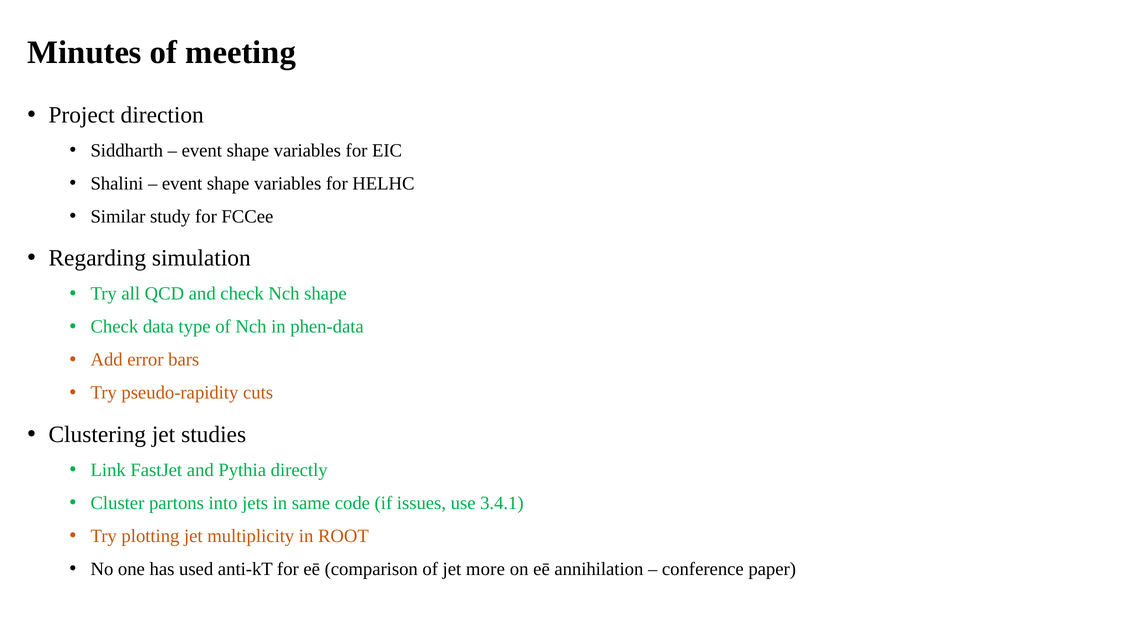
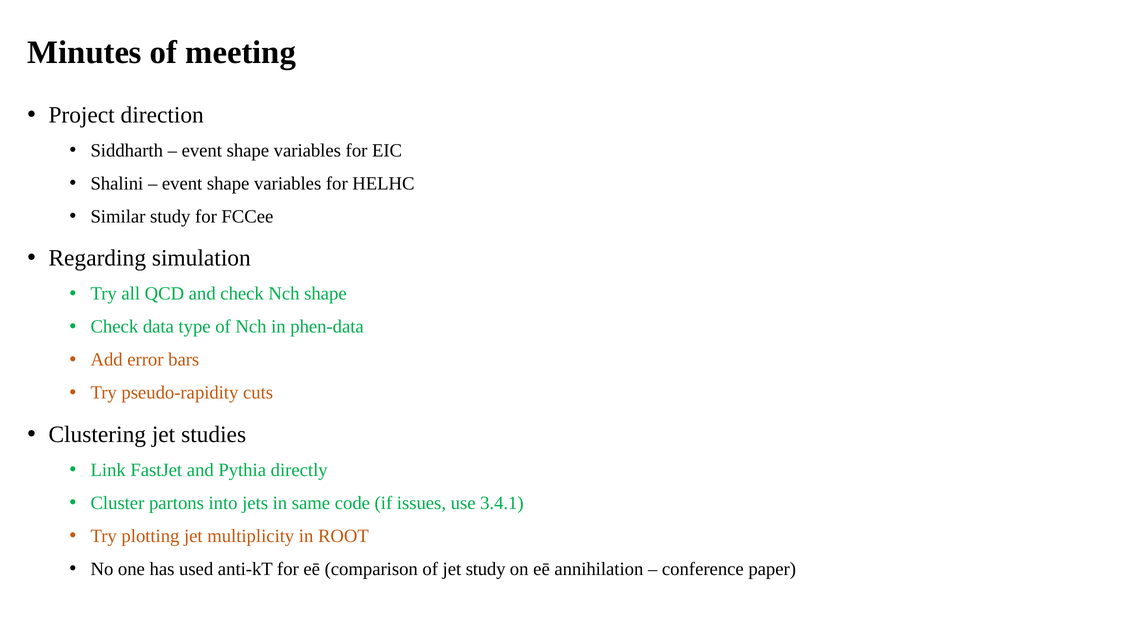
jet more: more -> study
